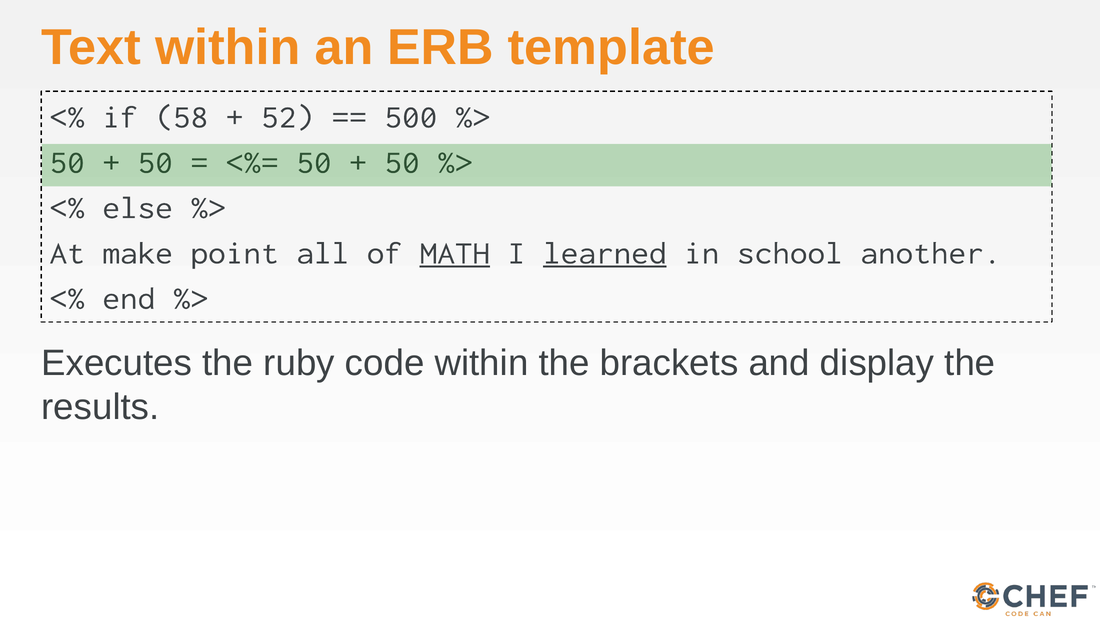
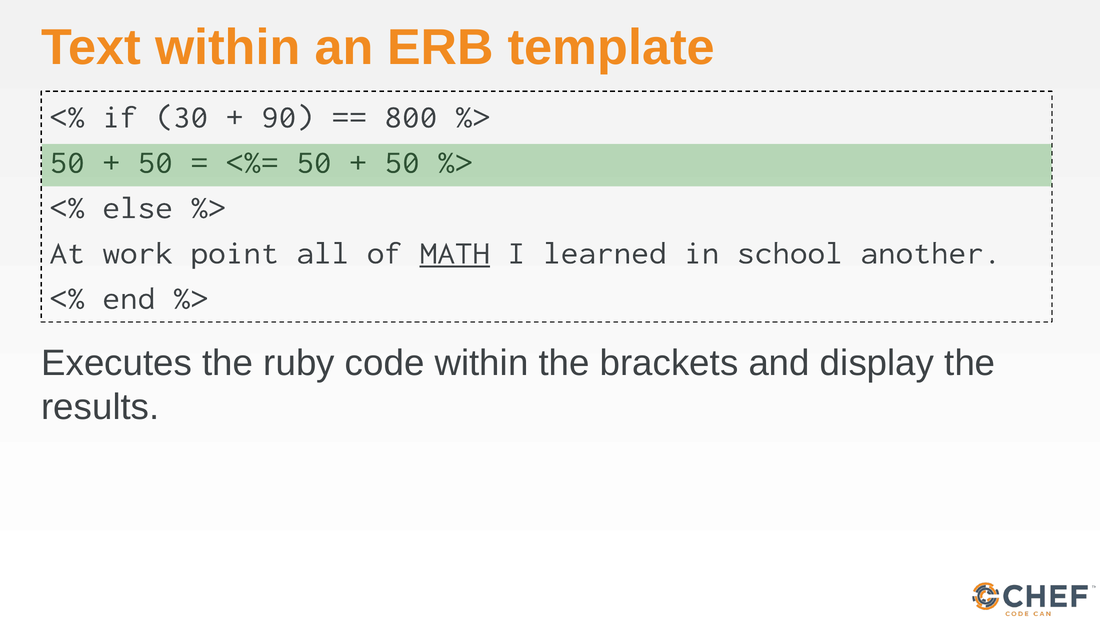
58: 58 -> 30
52: 52 -> 90
500: 500 -> 800
make: make -> work
learned underline: present -> none
